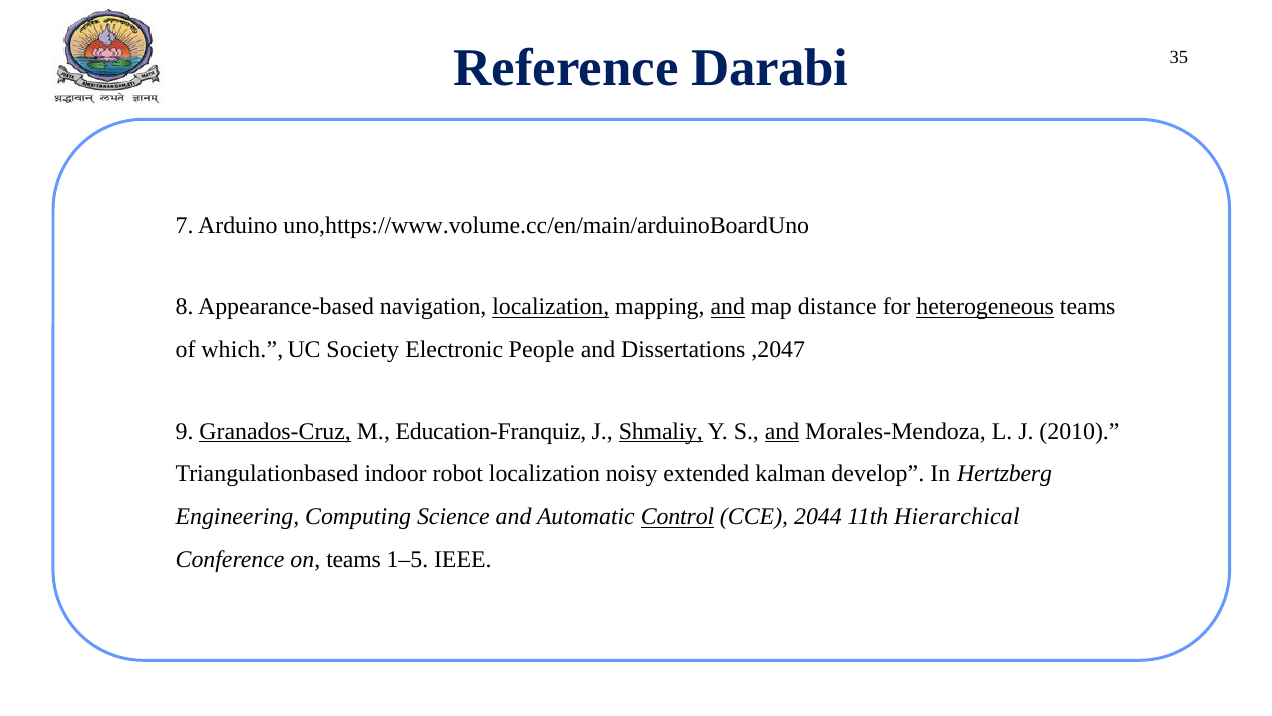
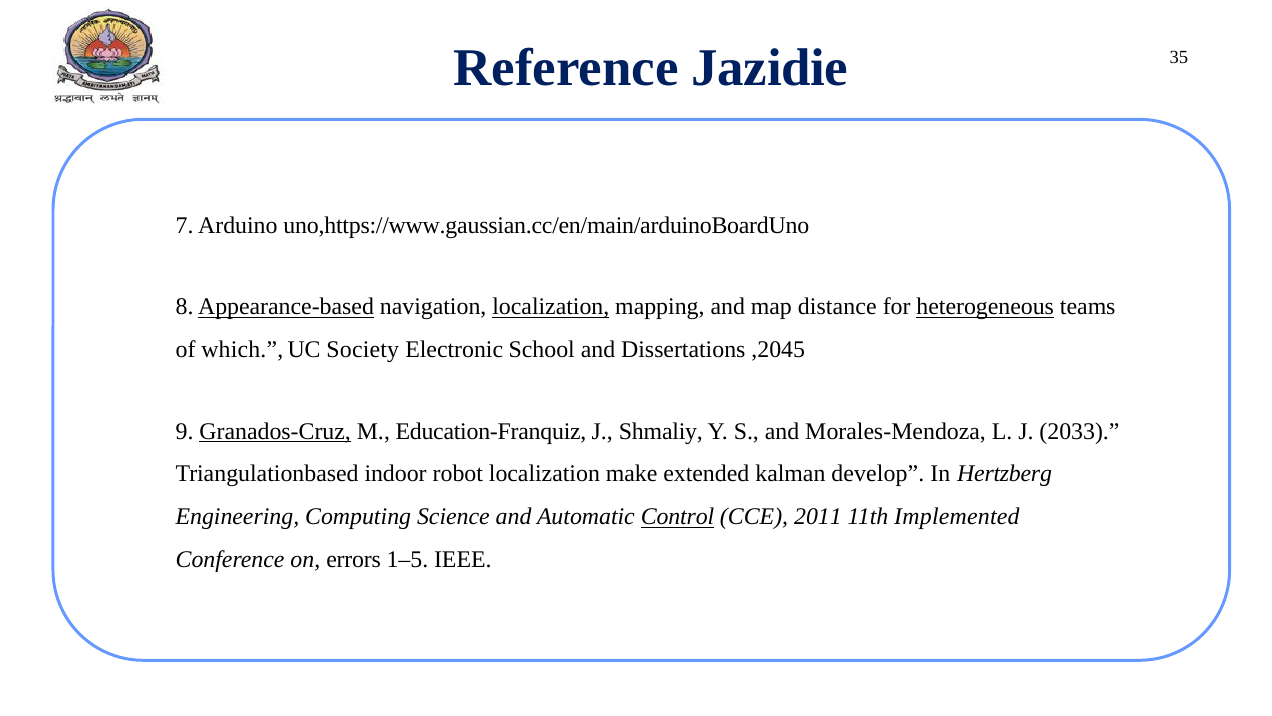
Darabi: Darabi -> Jazidie
uno,https://www.volume.cc/en/main/arduinoBoardUno: uno,https://www.volume.cc/en/main/arduinoBoardUno -> uno,https://www.gaussian.cc/en/main/arduinoBoardUno
Appearance-based underline: none -> present
and at (728, 307) underline: present -> none
People: People -> School
,2047: ,2047 -> ,2045
Shmaliy underline: present -> none
and at (782, 431) underline: present -> none
2010: 2010 -> 2033
noisy: noisy -> make
2044: 2044 -> 2011
Hierarchical: Hierarchical -> Implemented
on teams: teams -> errors
